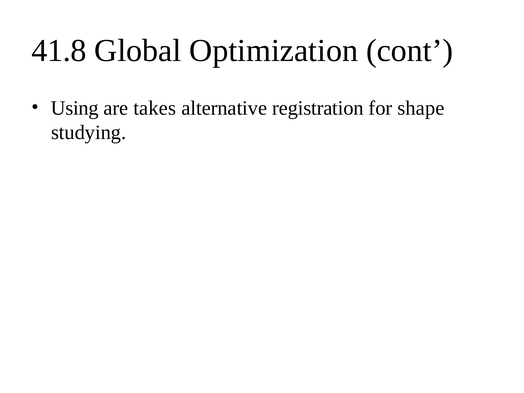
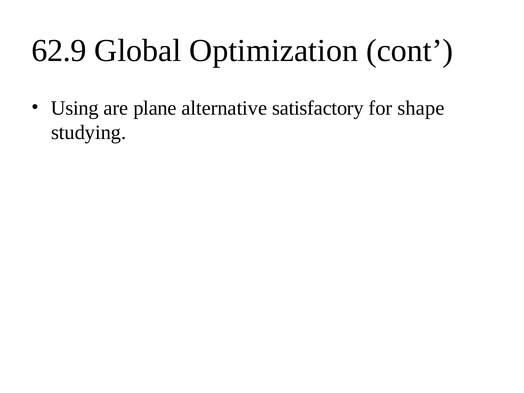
41.8: 41.8 -> 62.9
takes: takes -> plane
registration: registration -> satisfactory
